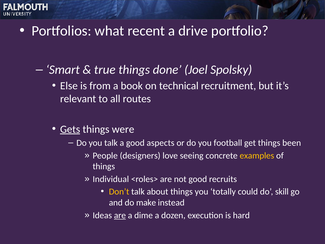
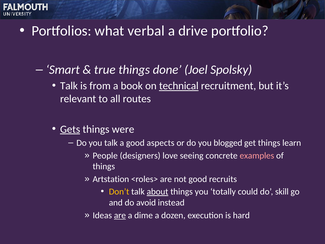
recent: recent -> verbal
Else at (69, 86): Else -> Talk
technical underline: none -> present
football: football -> blogged
been: been -> learn
examples colour: yellow -> pink
Individual: Individual -> Artstation
about underline: none -> present
make: make -> avoid
